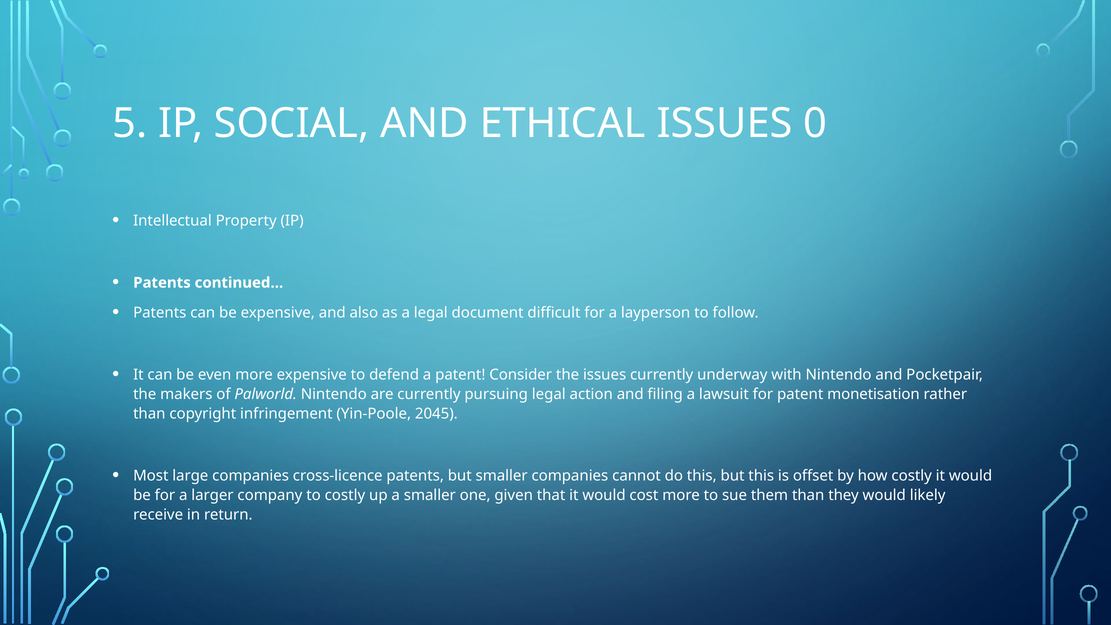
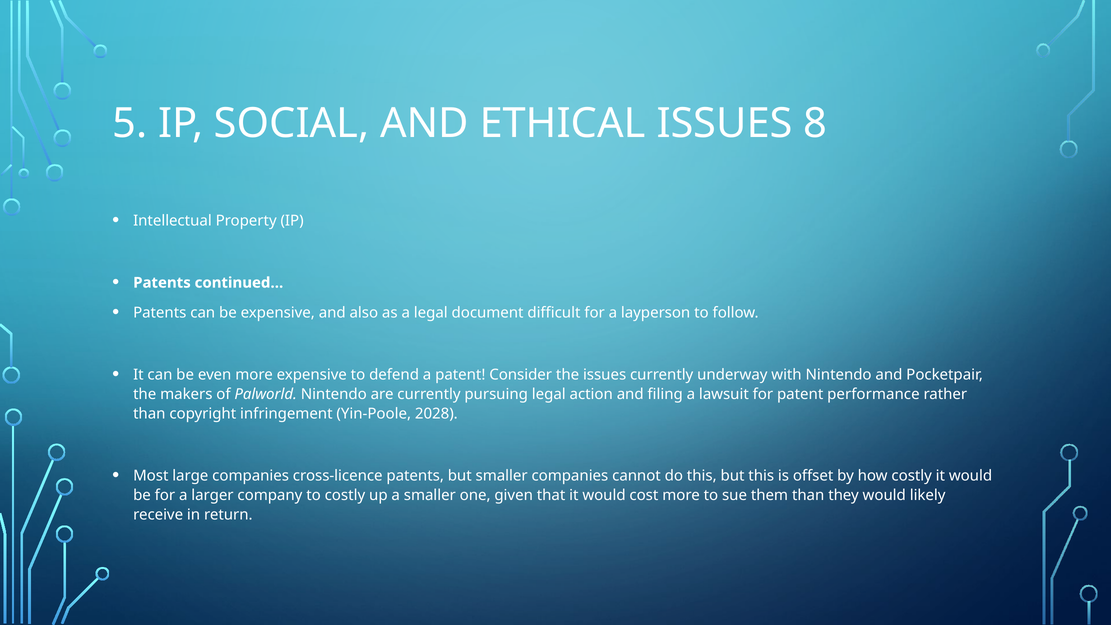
0: 0 -> 8
monetisation: monetisation -> performance
2045: 2045 -> 2028
